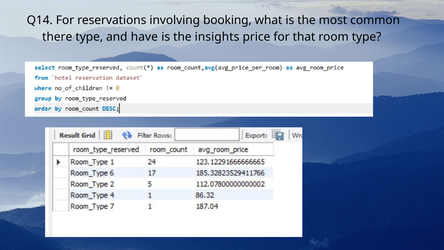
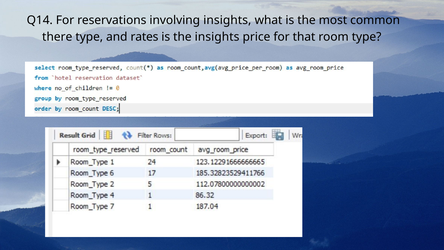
involving booking: booking -> insights
have: have -> rates
